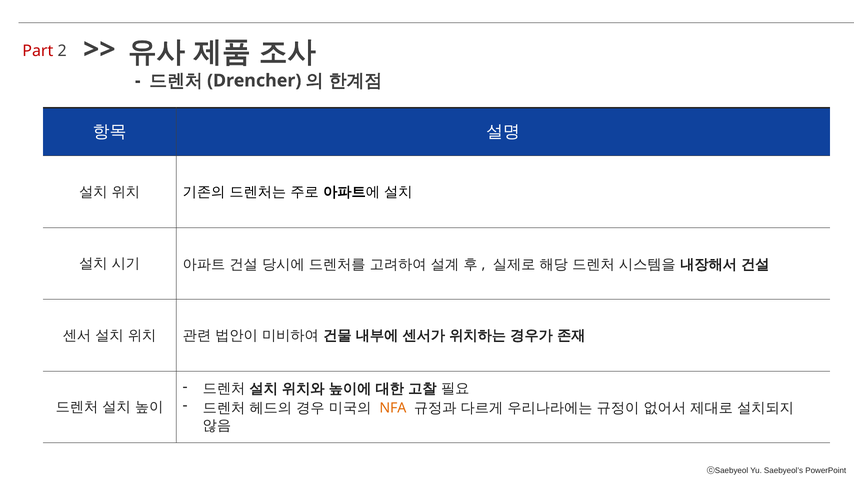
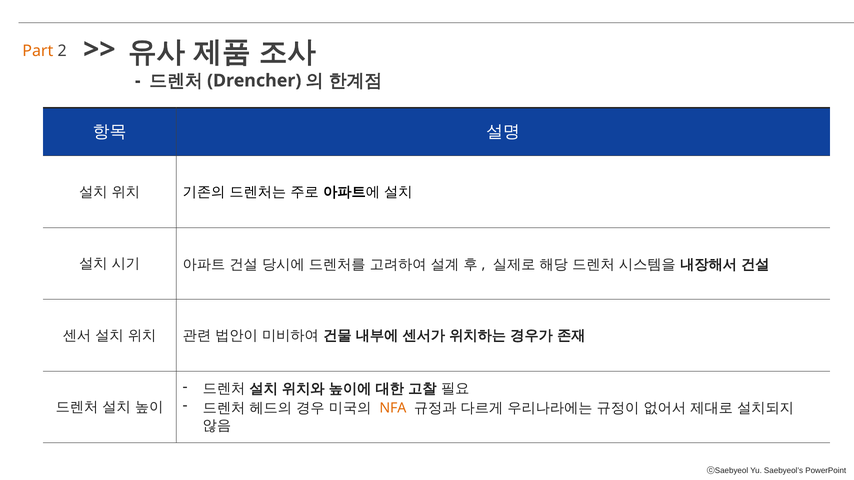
Part colour: red -> orange
